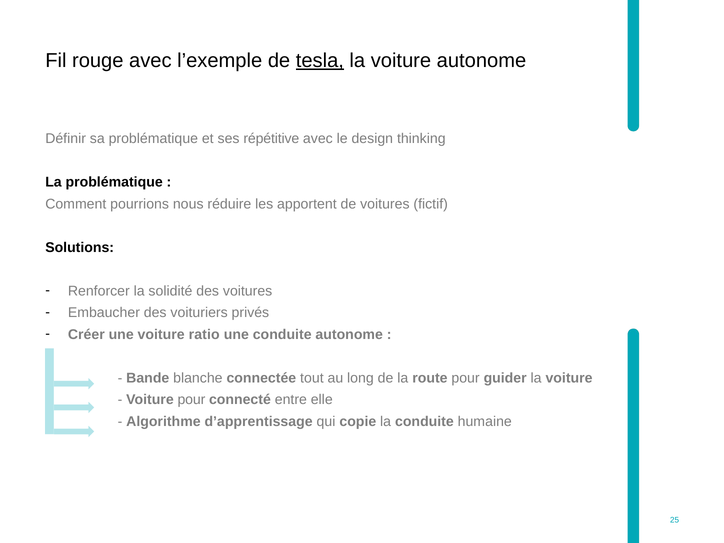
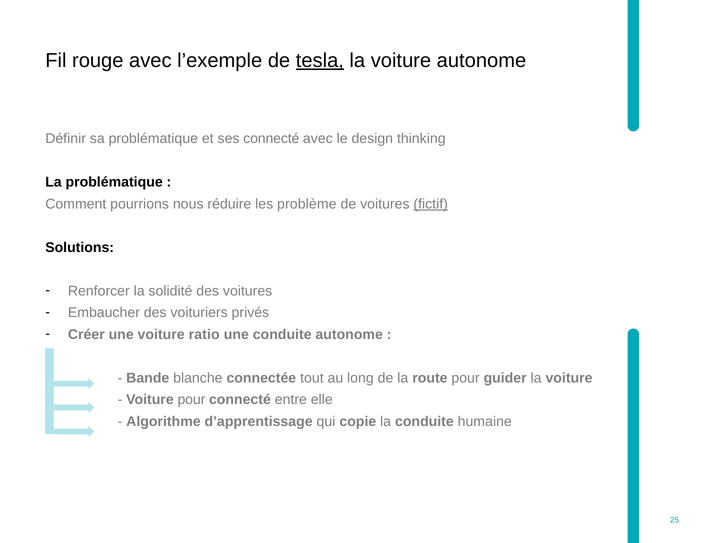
ses répétitive: répétitive -> connecté
apportent: apportent -> problème
fictif underline: none -> present
